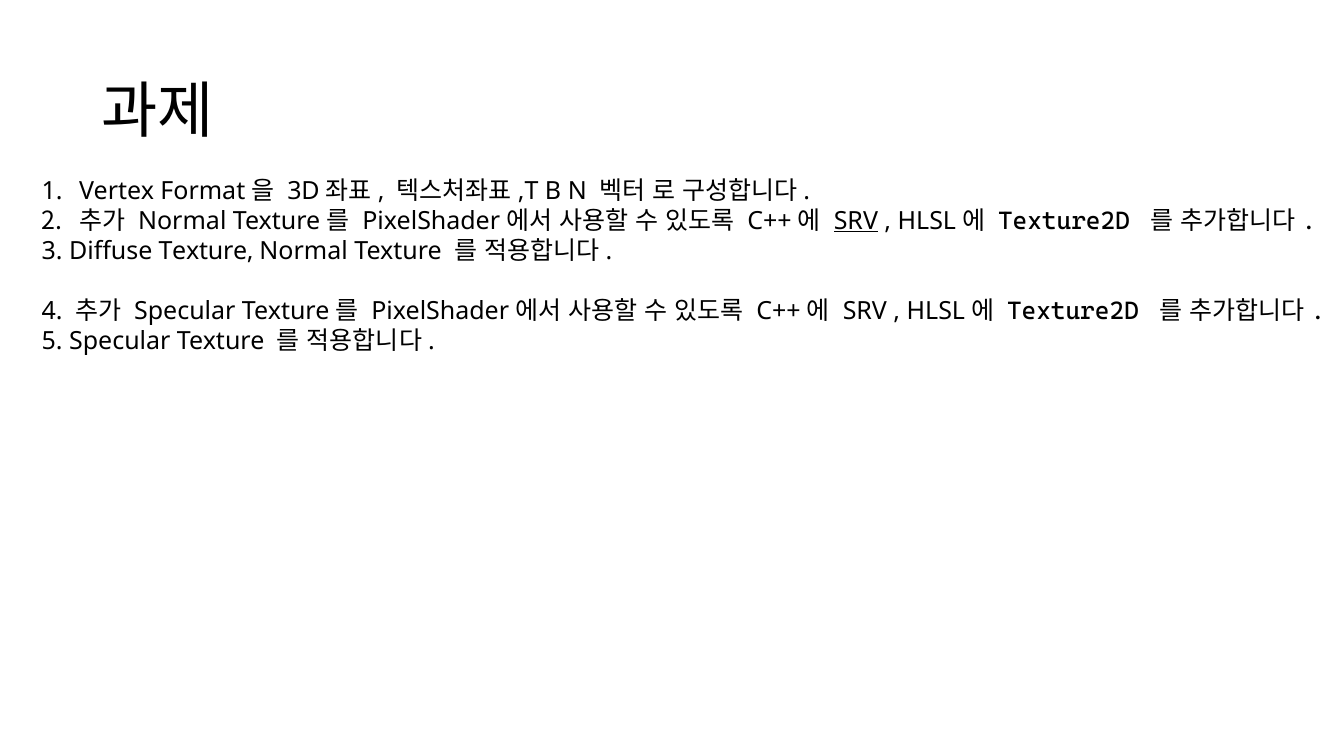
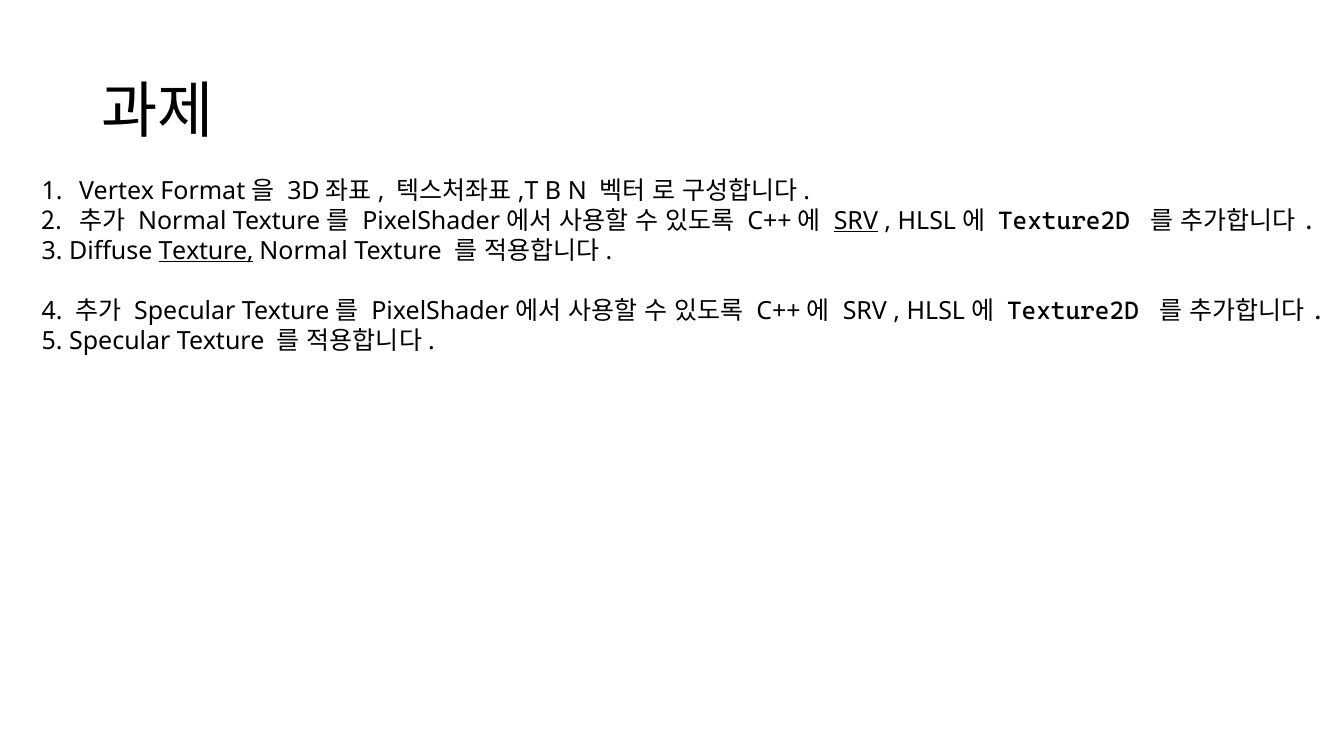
Texture at (206, 251) underline: none -> present
